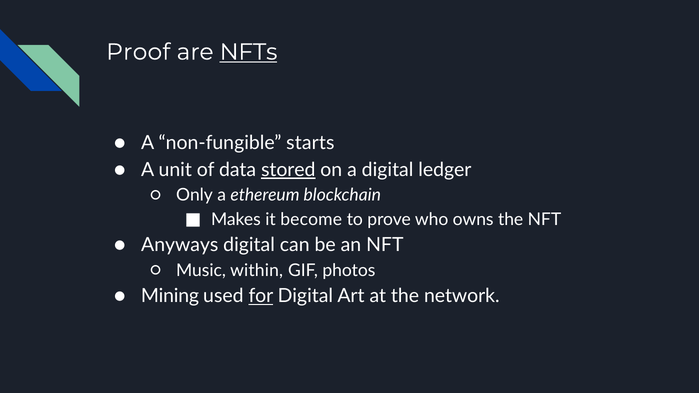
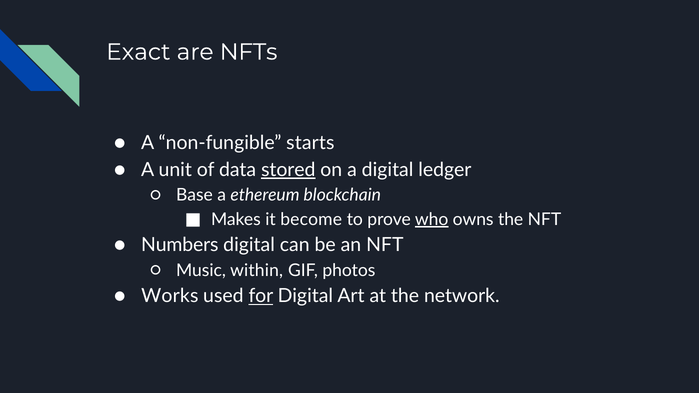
Proof: Proof -> Exact
NFTs underline: present -> none
Only: Only -> Base
who underline: none -> present
Anyways: Anyways -> Numbers
Mining: Mining -> Works
